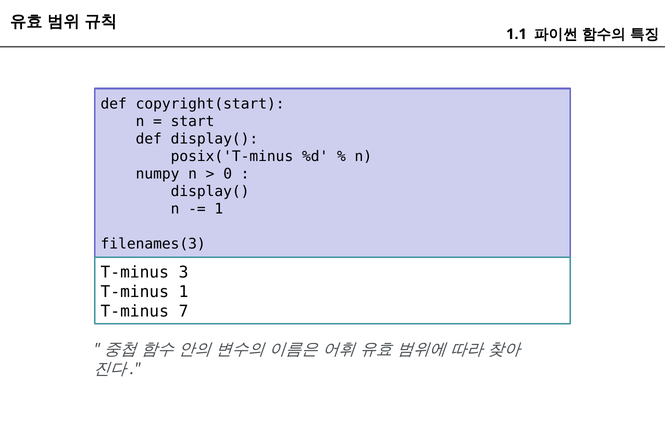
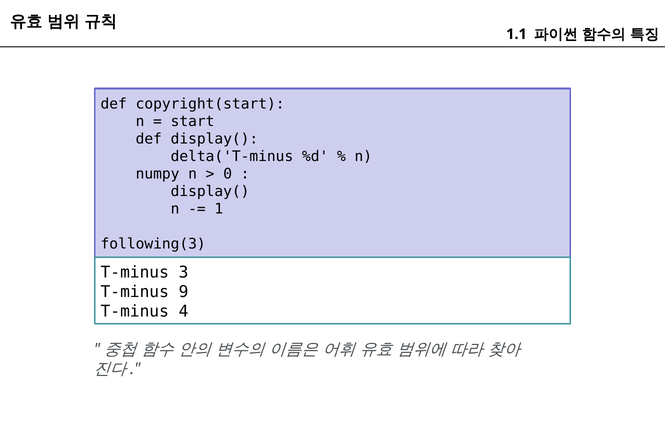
posix('T-minus: posix('T-minus -> delta('T-minus
filenames(3: filenames(3 -> following(3
T-minus 1: 1 -> 9
7: 7 -> 4
